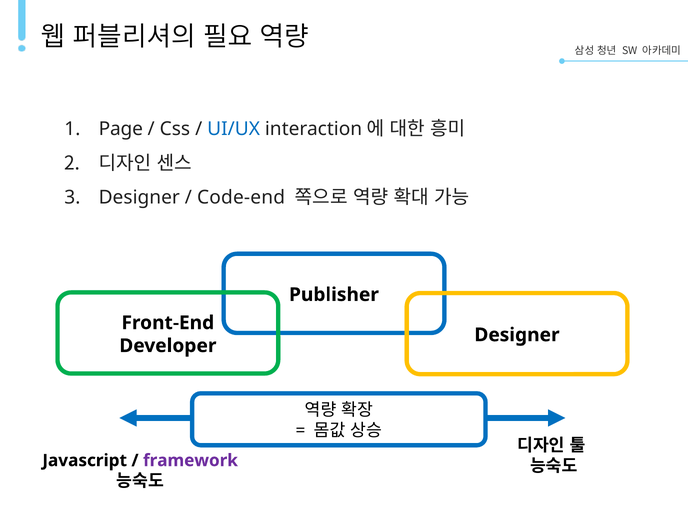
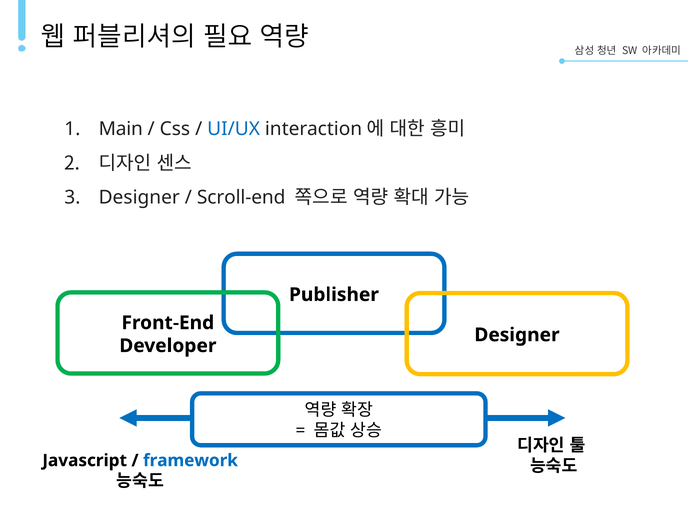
Page: Page -> Main
Code-end: Code-end -> Scroll-end
framework colour: purple -> blue
